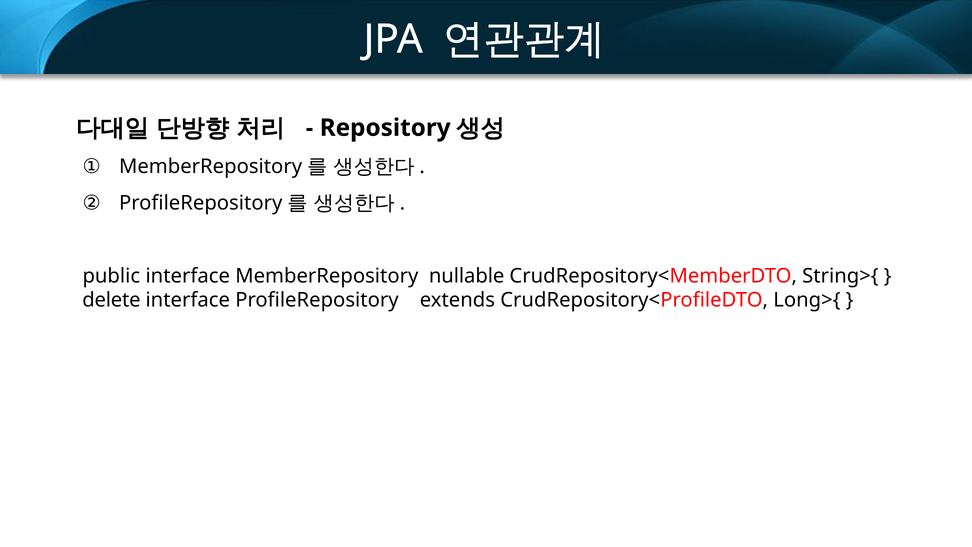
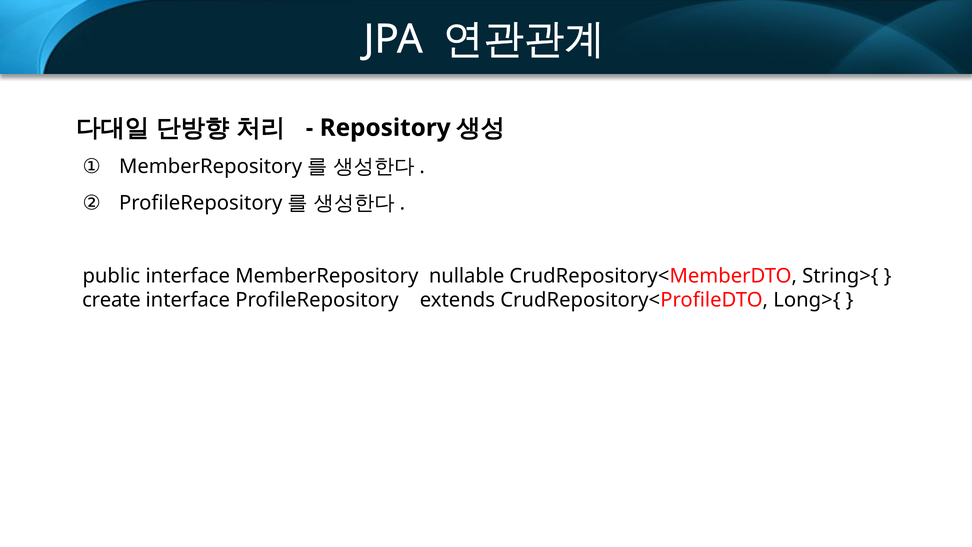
delete: delete -> create
